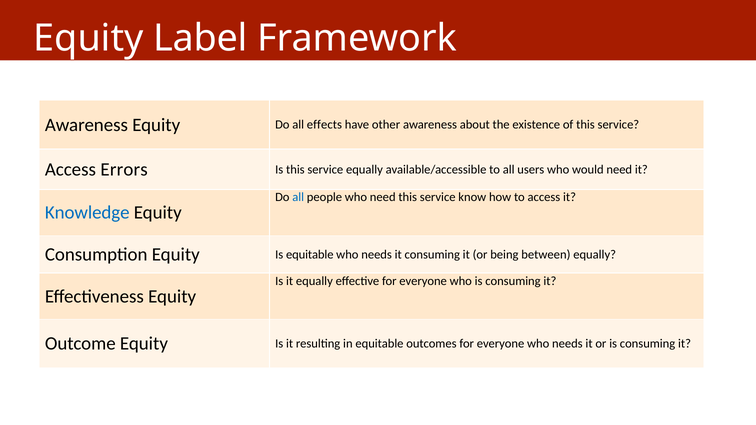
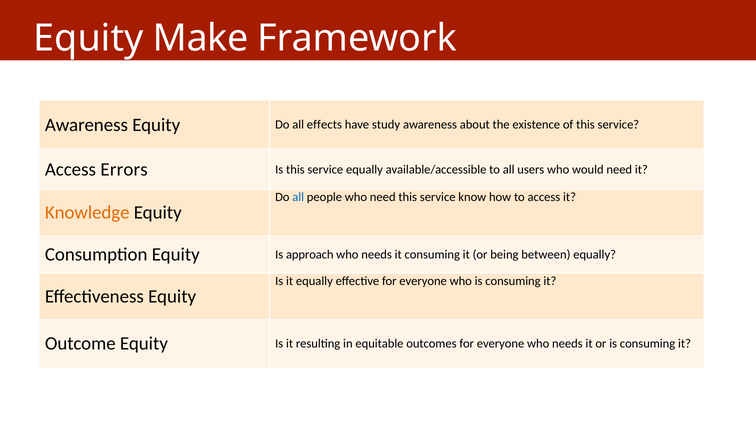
Label: Label -> Make
other: other -> study
Knowledge colour: blue -> orange
Is equitable: equitable -> approach
